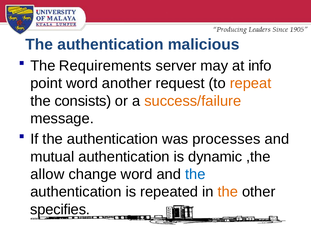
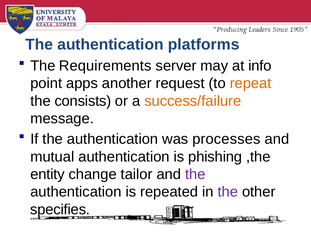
malicious: malicious -> platforms
point word: word -> apps
dynamic: dynamic -> phishing
allow: allow -> entity
change word: word -> tailor
the at (195, 174) colour: blue -> purple
the at (228, 192) colour: orange -> purple
